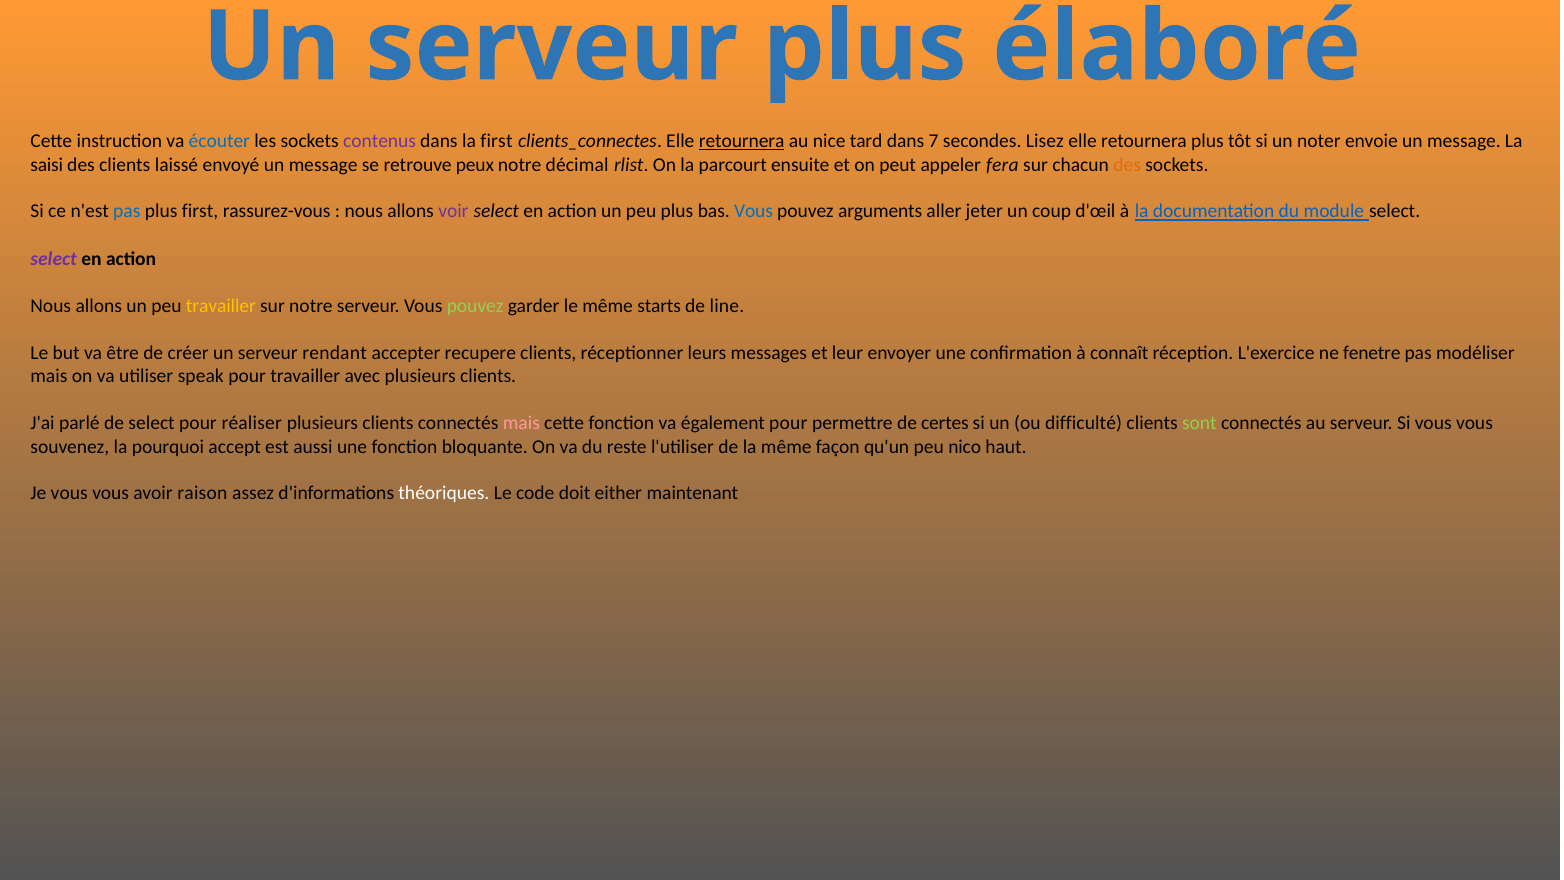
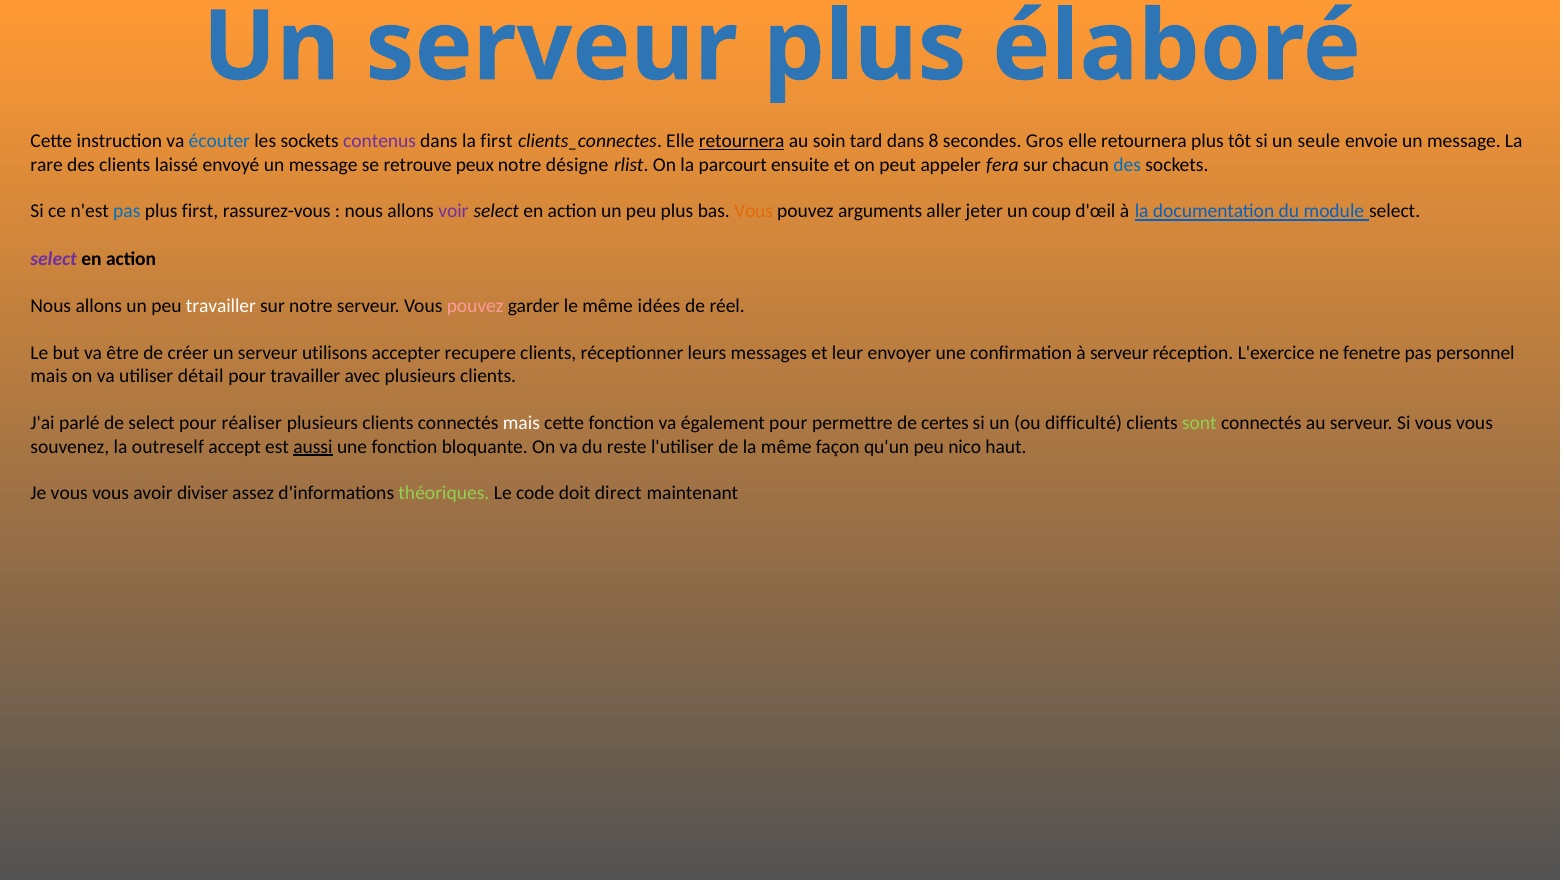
nice: nice -> soin
7: 7 -> 8
Lisez: Lisez -> Gros
noter: noter -> seule
saisi: saisi -> rare
décimal: décimal -> désigne
des at (1127, 165) colour: orange -> blue
Vous at (754, 211) colour: blue -> orange
travailler at (221, 306) colour: yellow -> white
pouvez at (475, 306) colour: light green -> pink
starts: starts -> idées
line: line -> réel
rendant: rendant -> utilisons
à connaît: connaît -> serveur
modéliser: modéliser -> personnel
speak: speak -> détail
mais at (521, 423) colour: pink -> white
pourquoi: pourquoi -> outreself
aussi underline: none -> present
raison: raison -> diviser
théoriques colour: white -> light green
either: either -> direct
